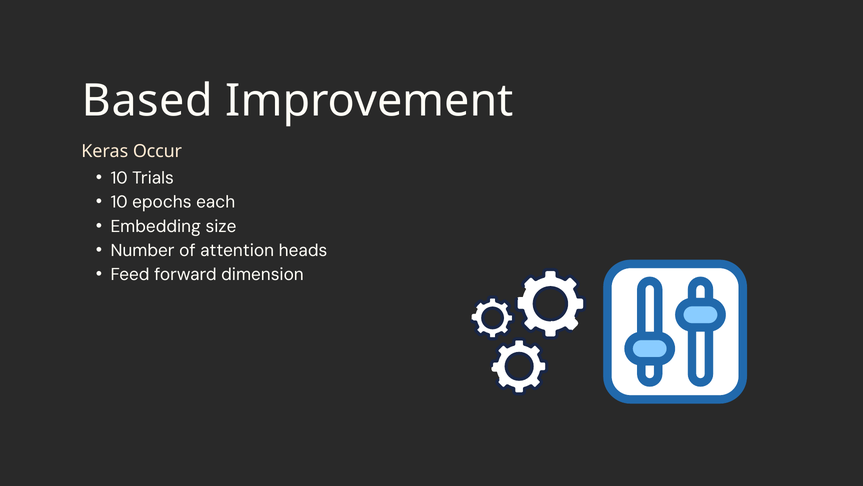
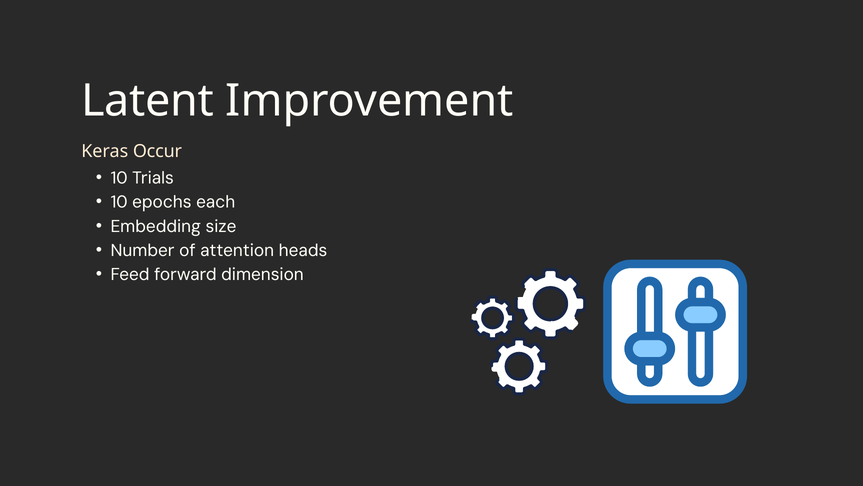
Based: Based -> Latent
